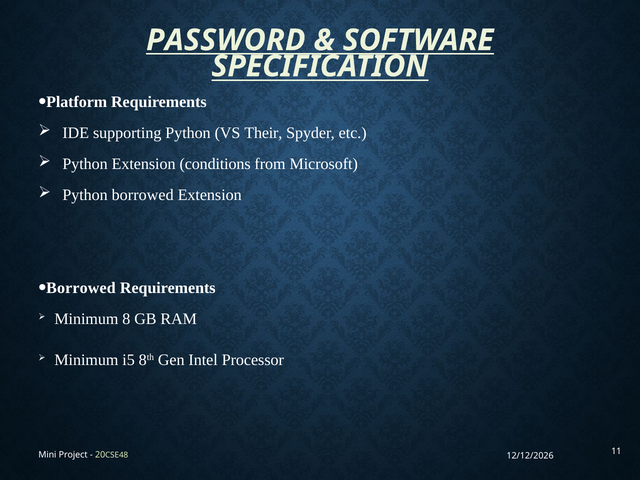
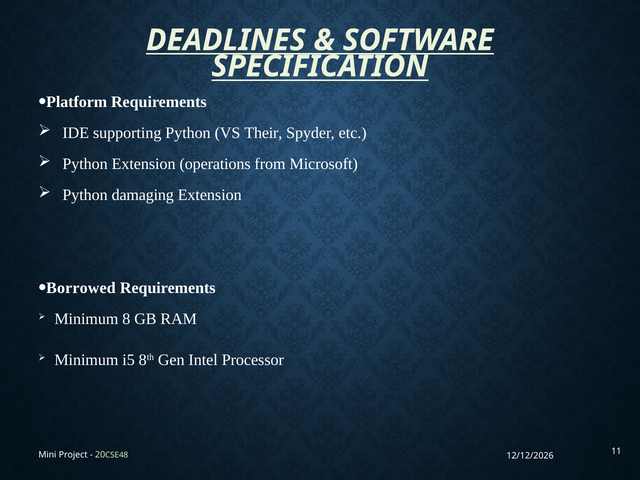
PASSWORD: PASSWORD -> DEADLINES
conditions: conditions -> operations
Python borrowed: borrowed -> damaging
